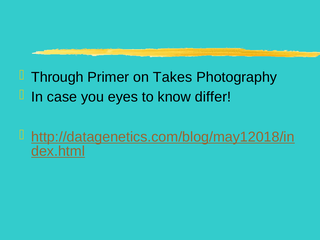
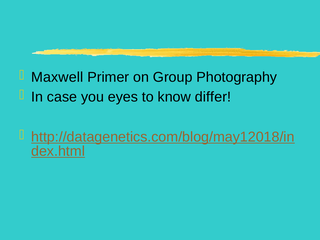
Through: Through -> Maxwell
Takes: Takes -> Group
